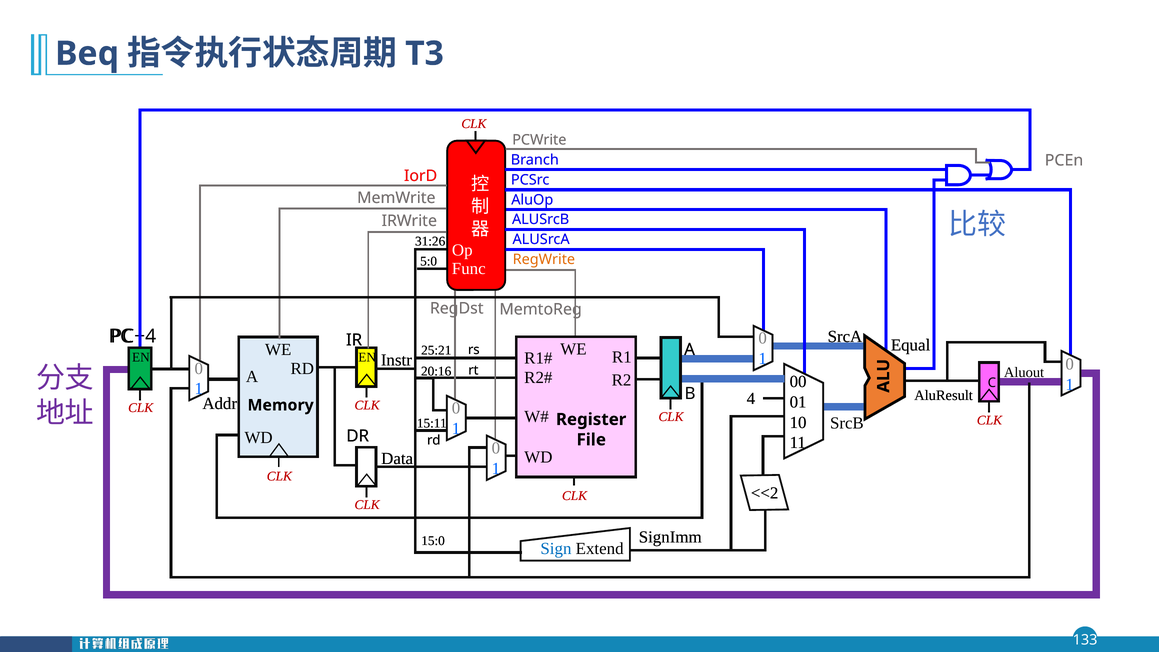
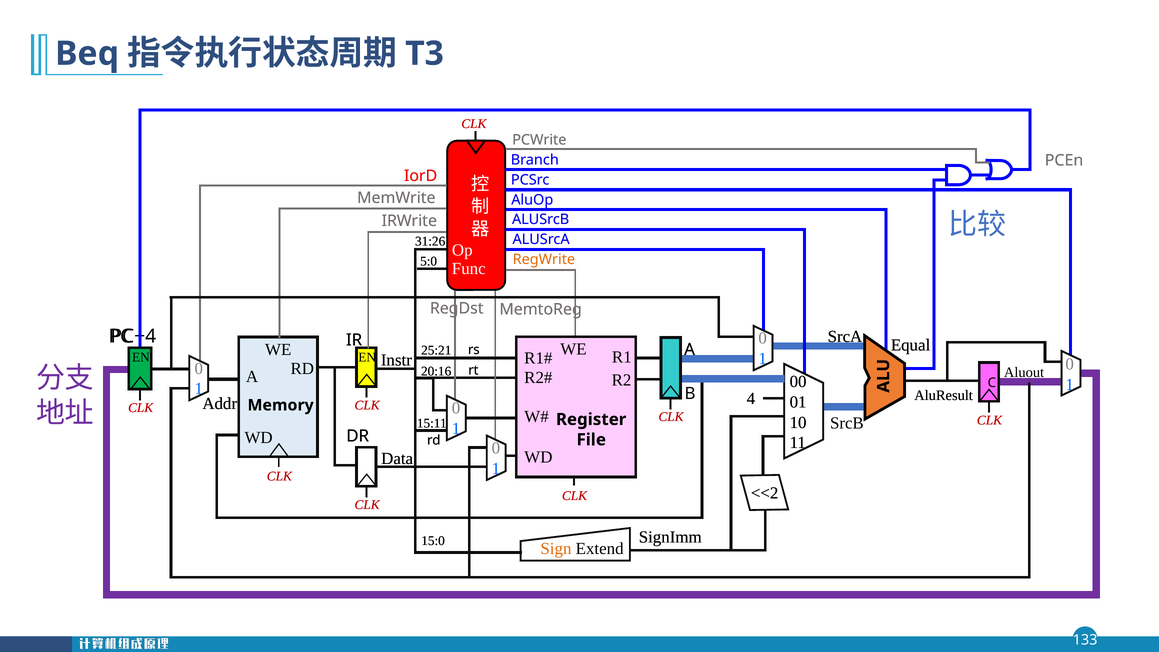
Sign colour: blue -> orange
